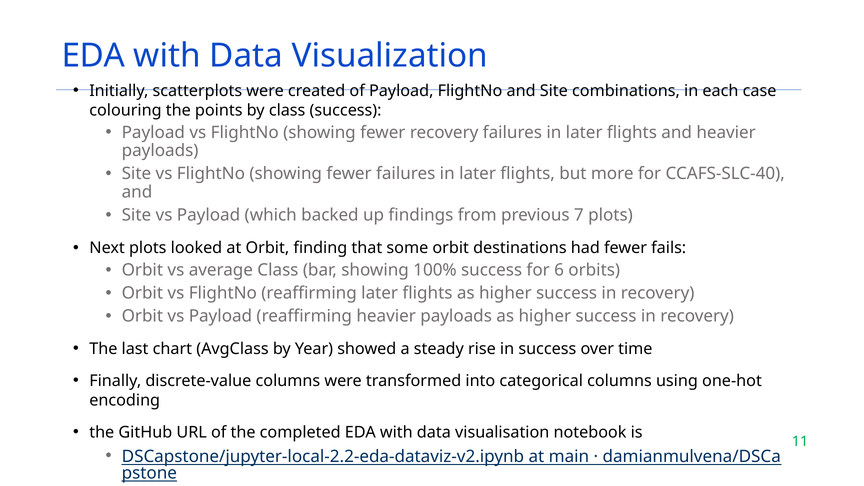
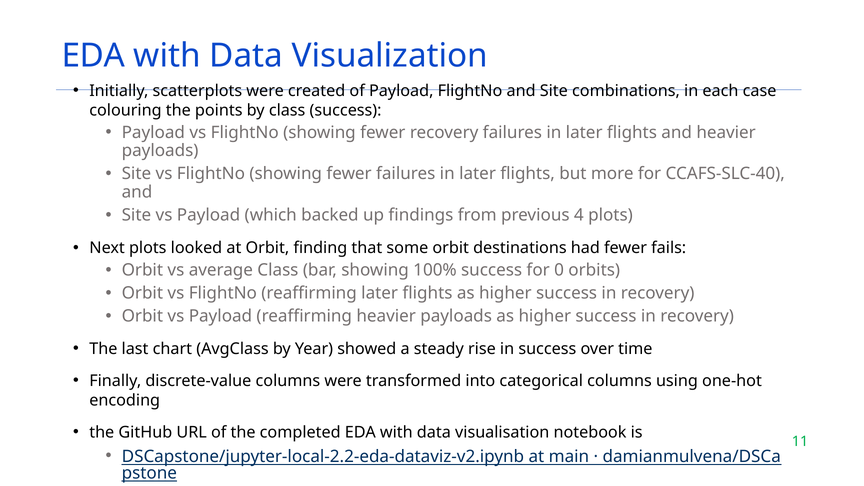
7: 7 -> 4
6: 6 -> 0
